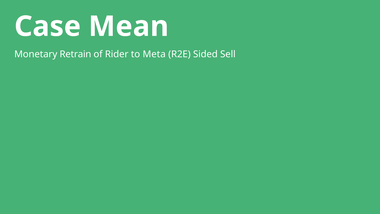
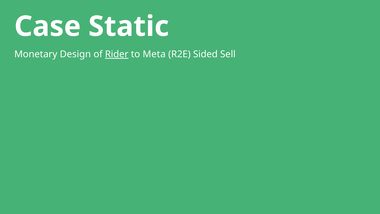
Mean: Mean -> Static
Retrain: Retrain -> Design
Rider underline: none -> present
